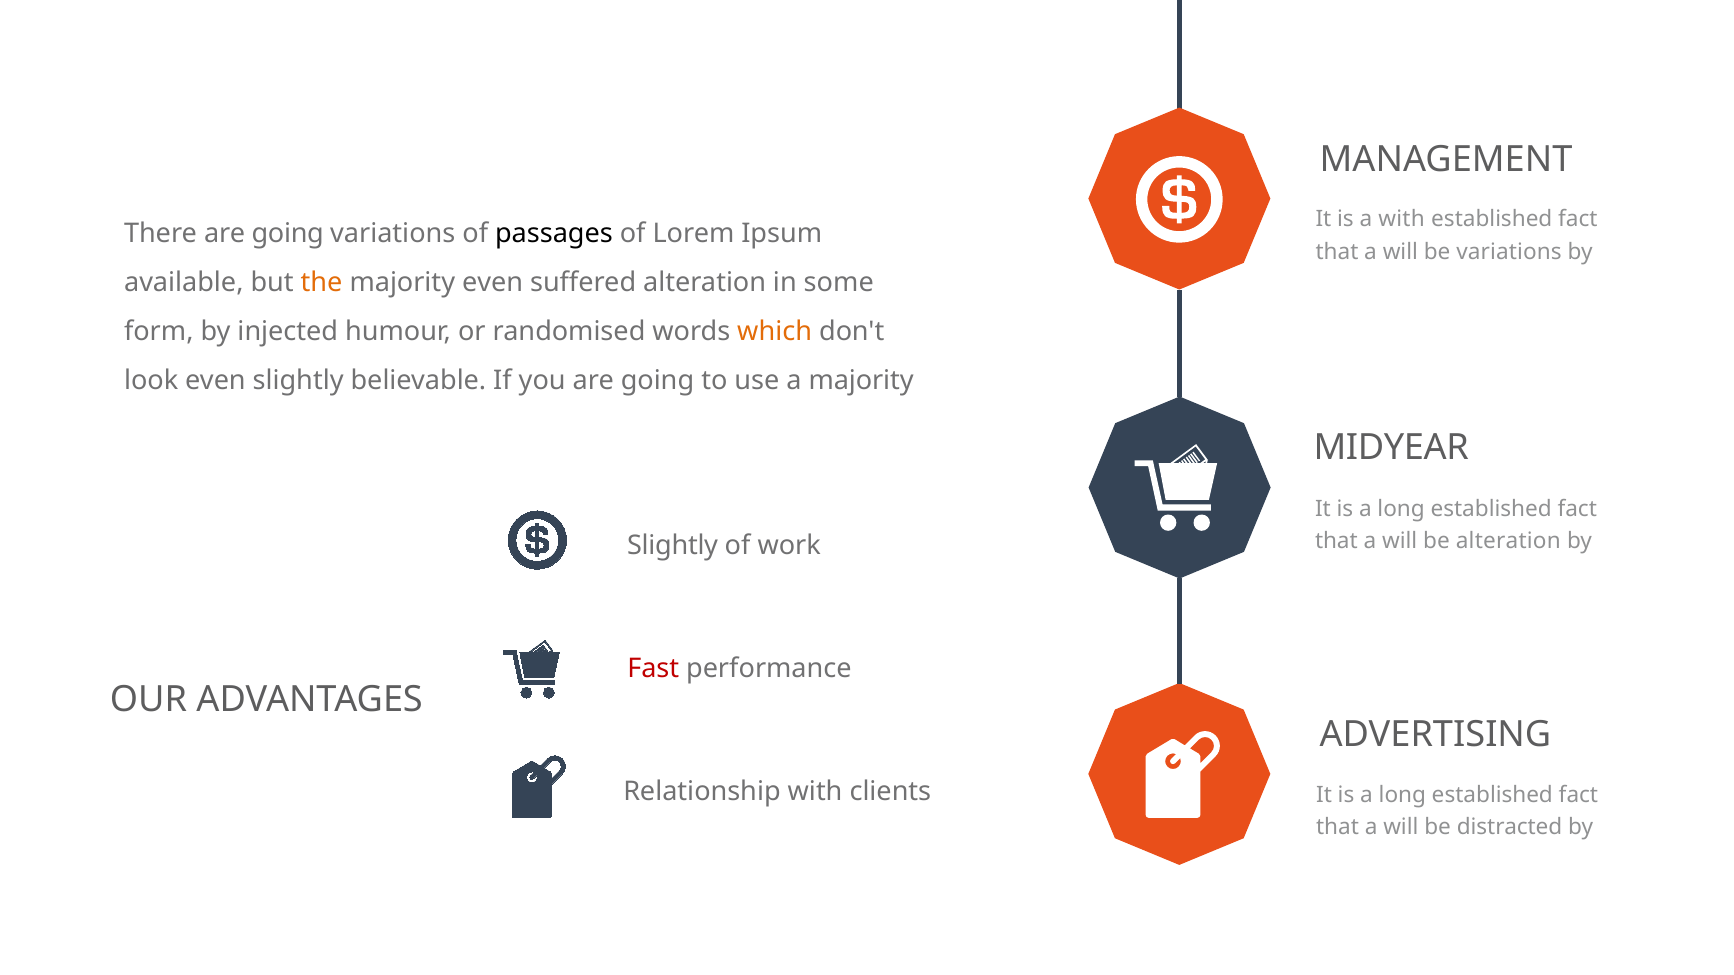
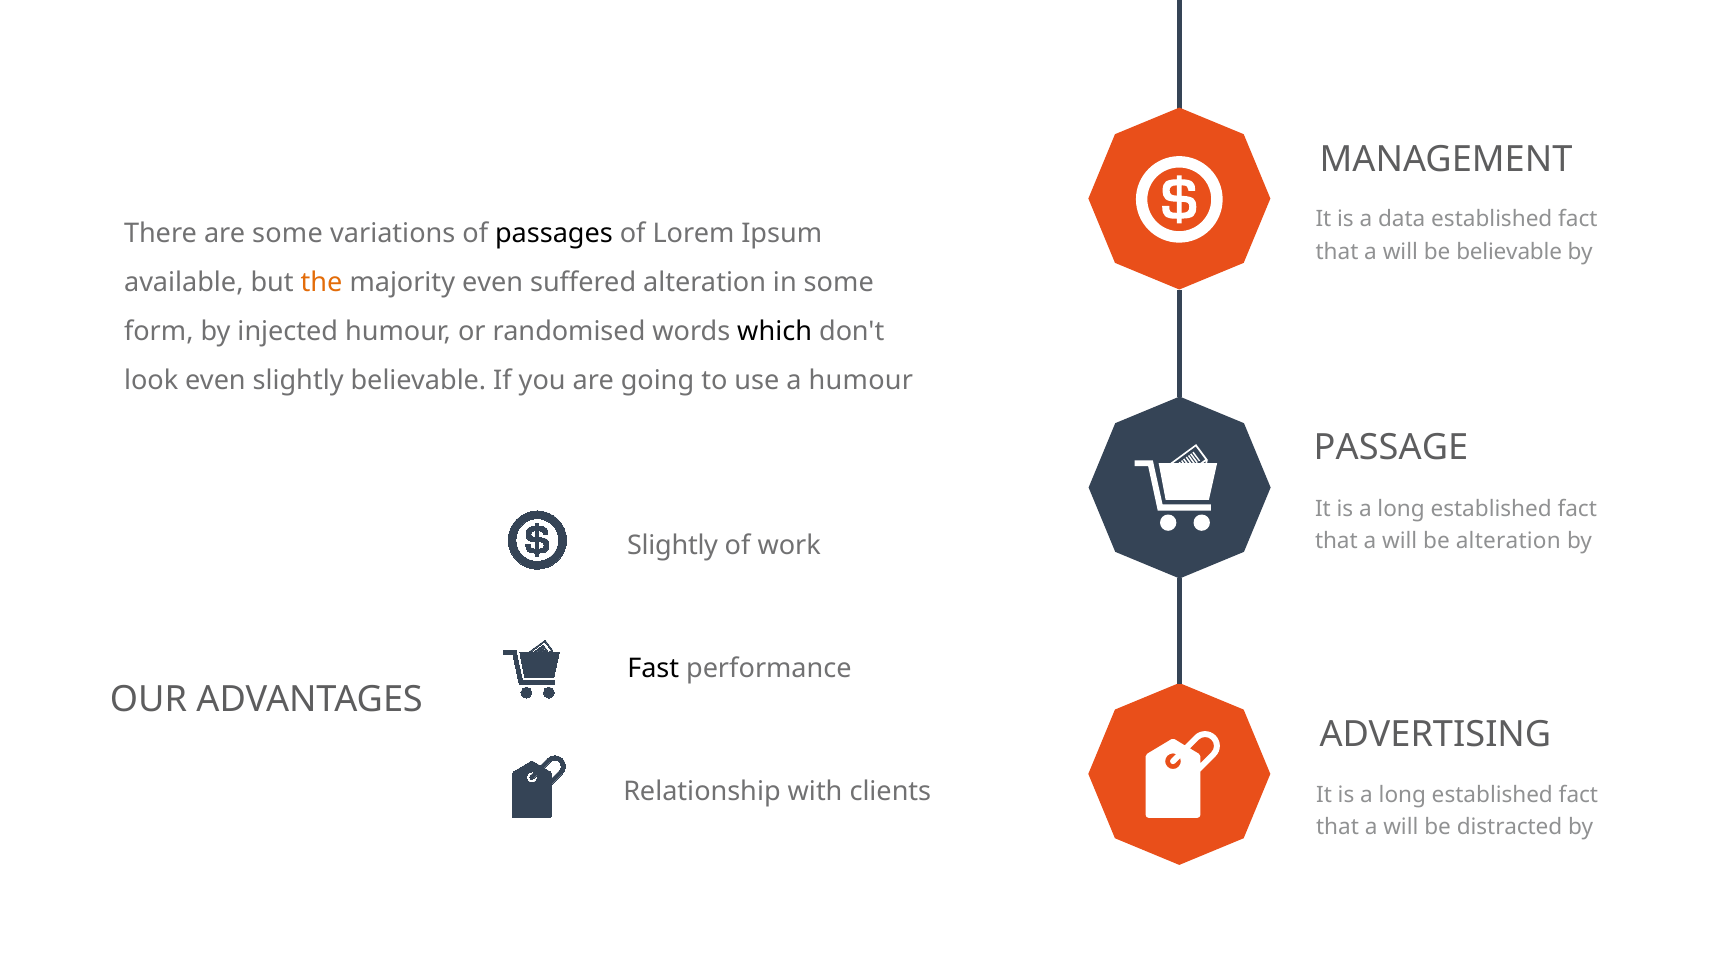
a with: with -> data
There are going: going -> some
be variations: variations -> believable
which colour: orange -> black
a majority: majority -> humour
MIDYEAR: MIDYEAR -> PASSAGE
Fast colour: red -> black
